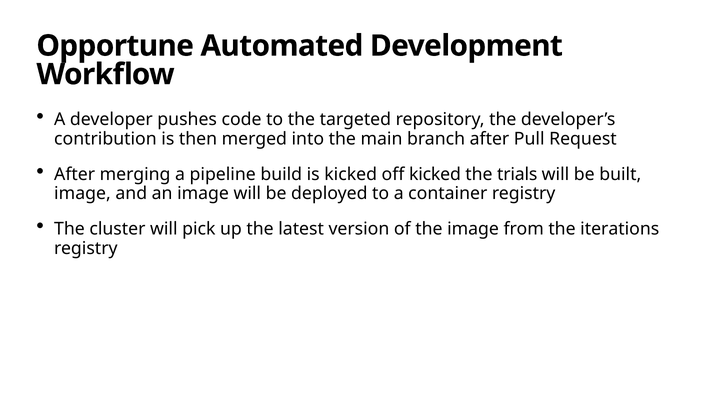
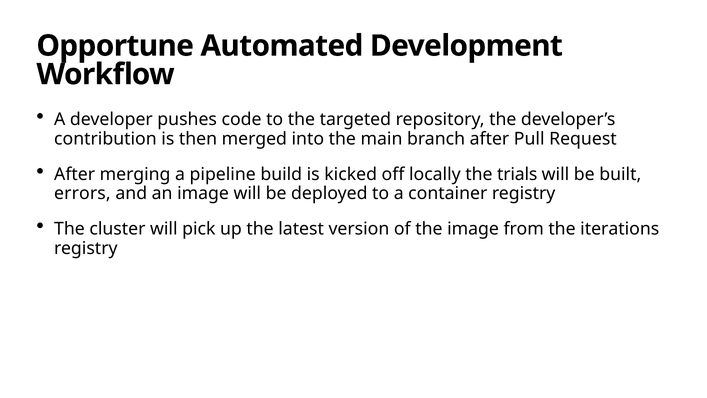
off kicked: kicked -> locally
image at (82, 193): image -> errors
